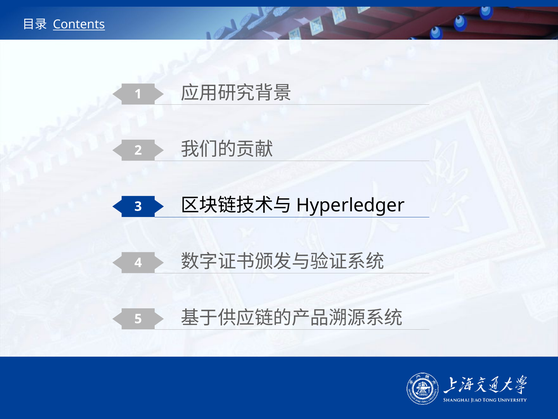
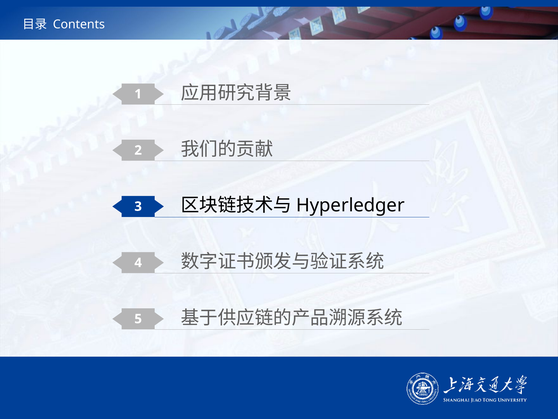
Contents underline: present -> none
